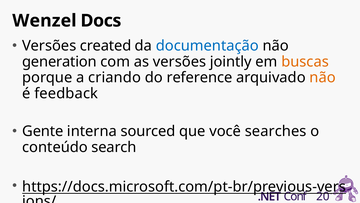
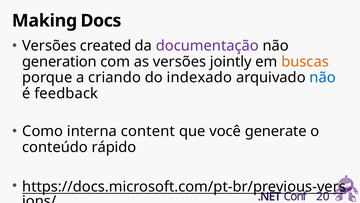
Wenzel: Wenzel -> Making
documentação colour: blue -> purple
reference: reference -> indexado
não at (323, 77) colour: orange -> blue
Gente: Gente -> Como
sourced: sourced -> content
searches: searches -> generate
search: search -> rápido
